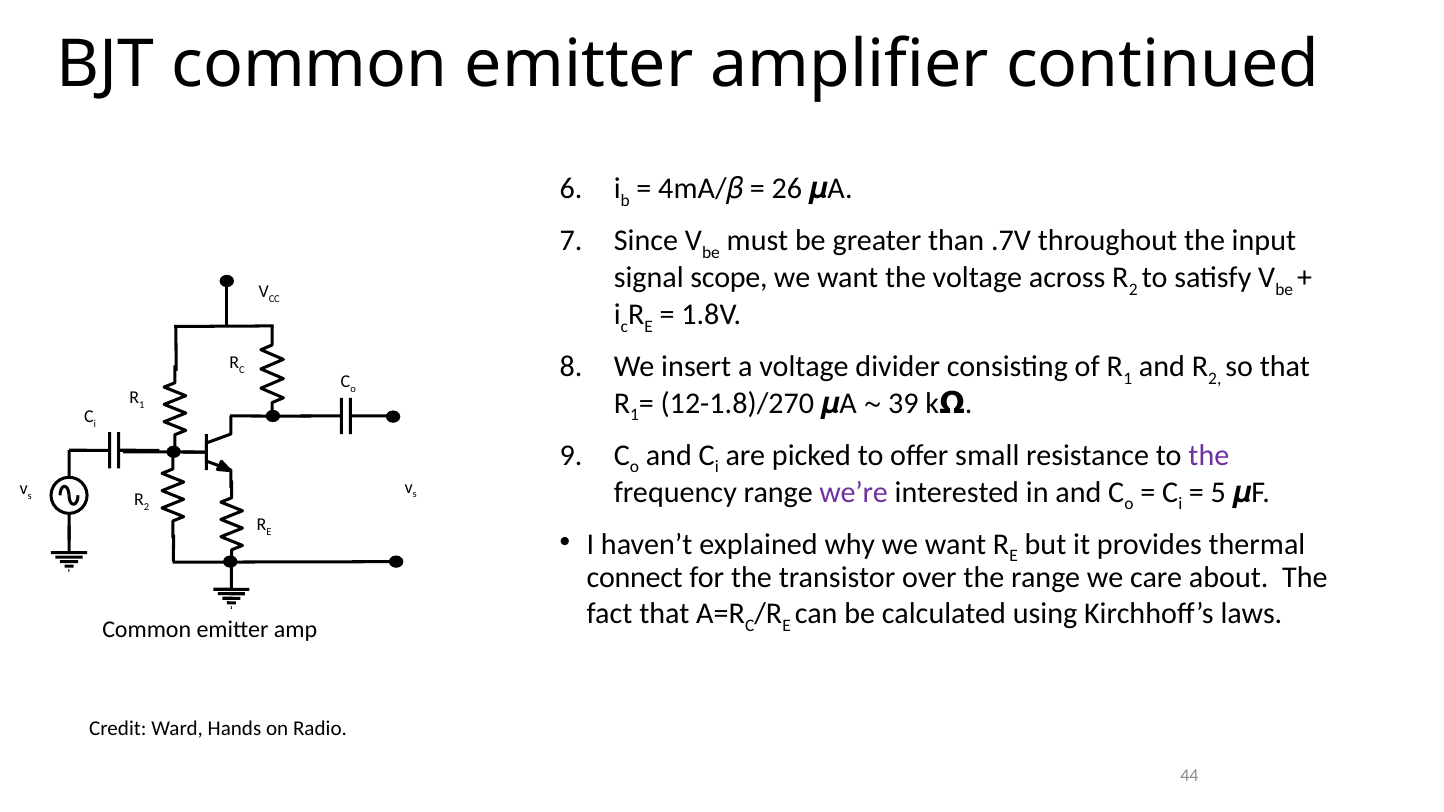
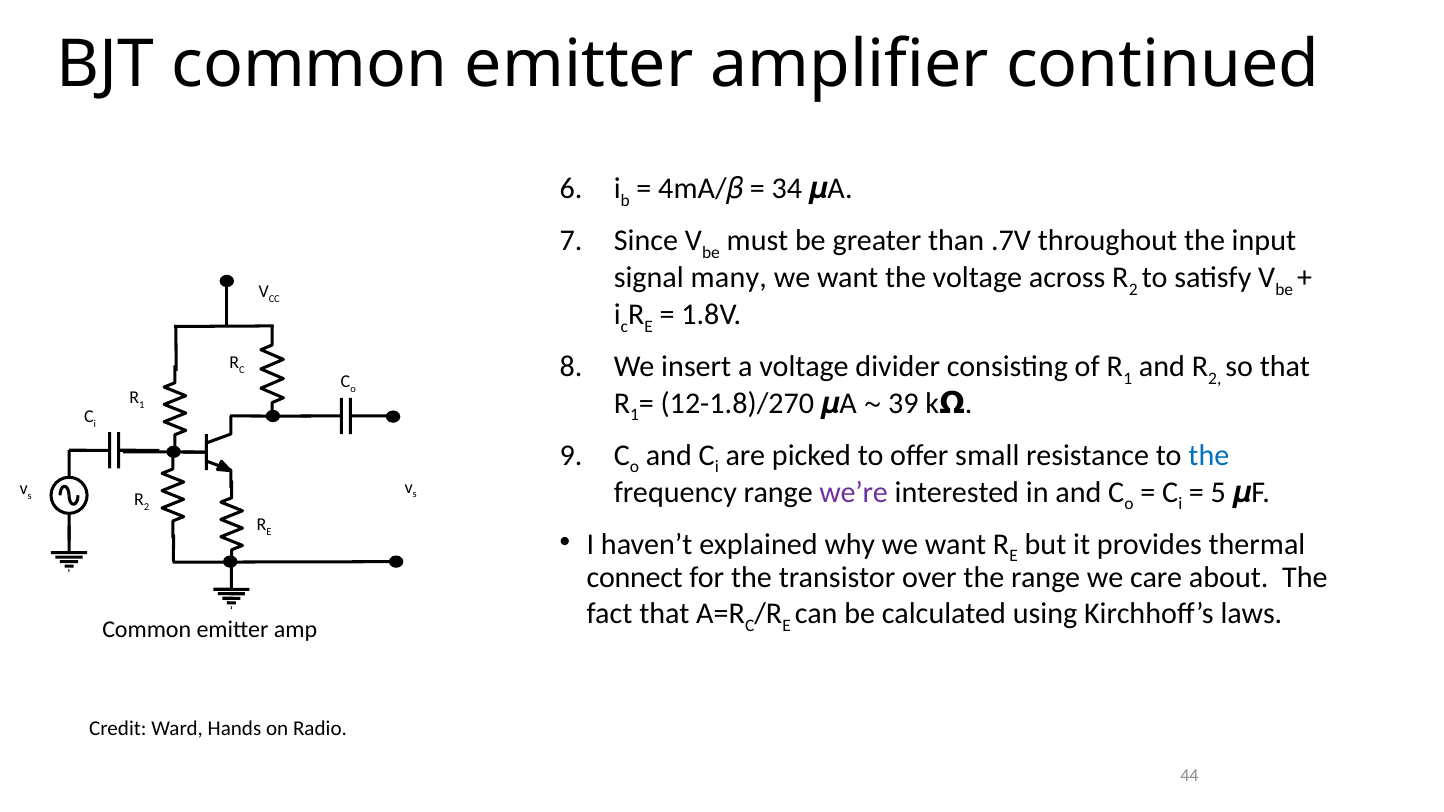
26: 26 -> 34
scope: scope -> many
the at (1209, 456) colour: purple -> blue
